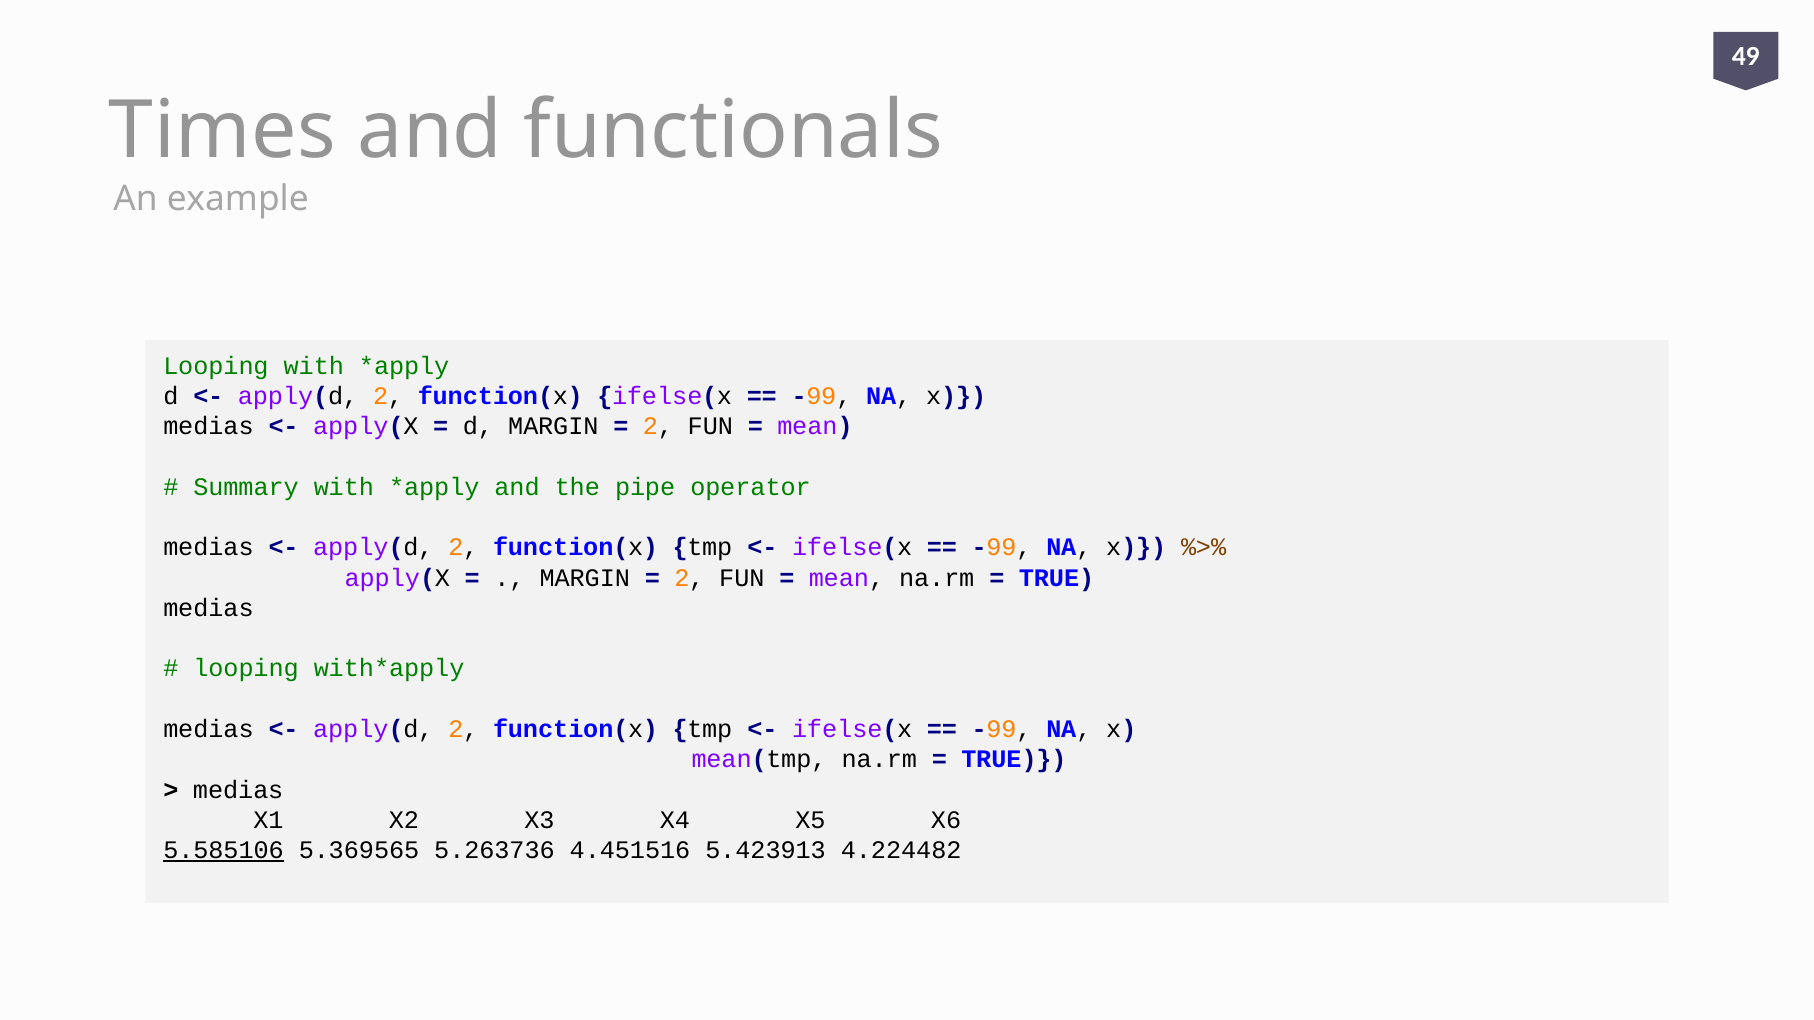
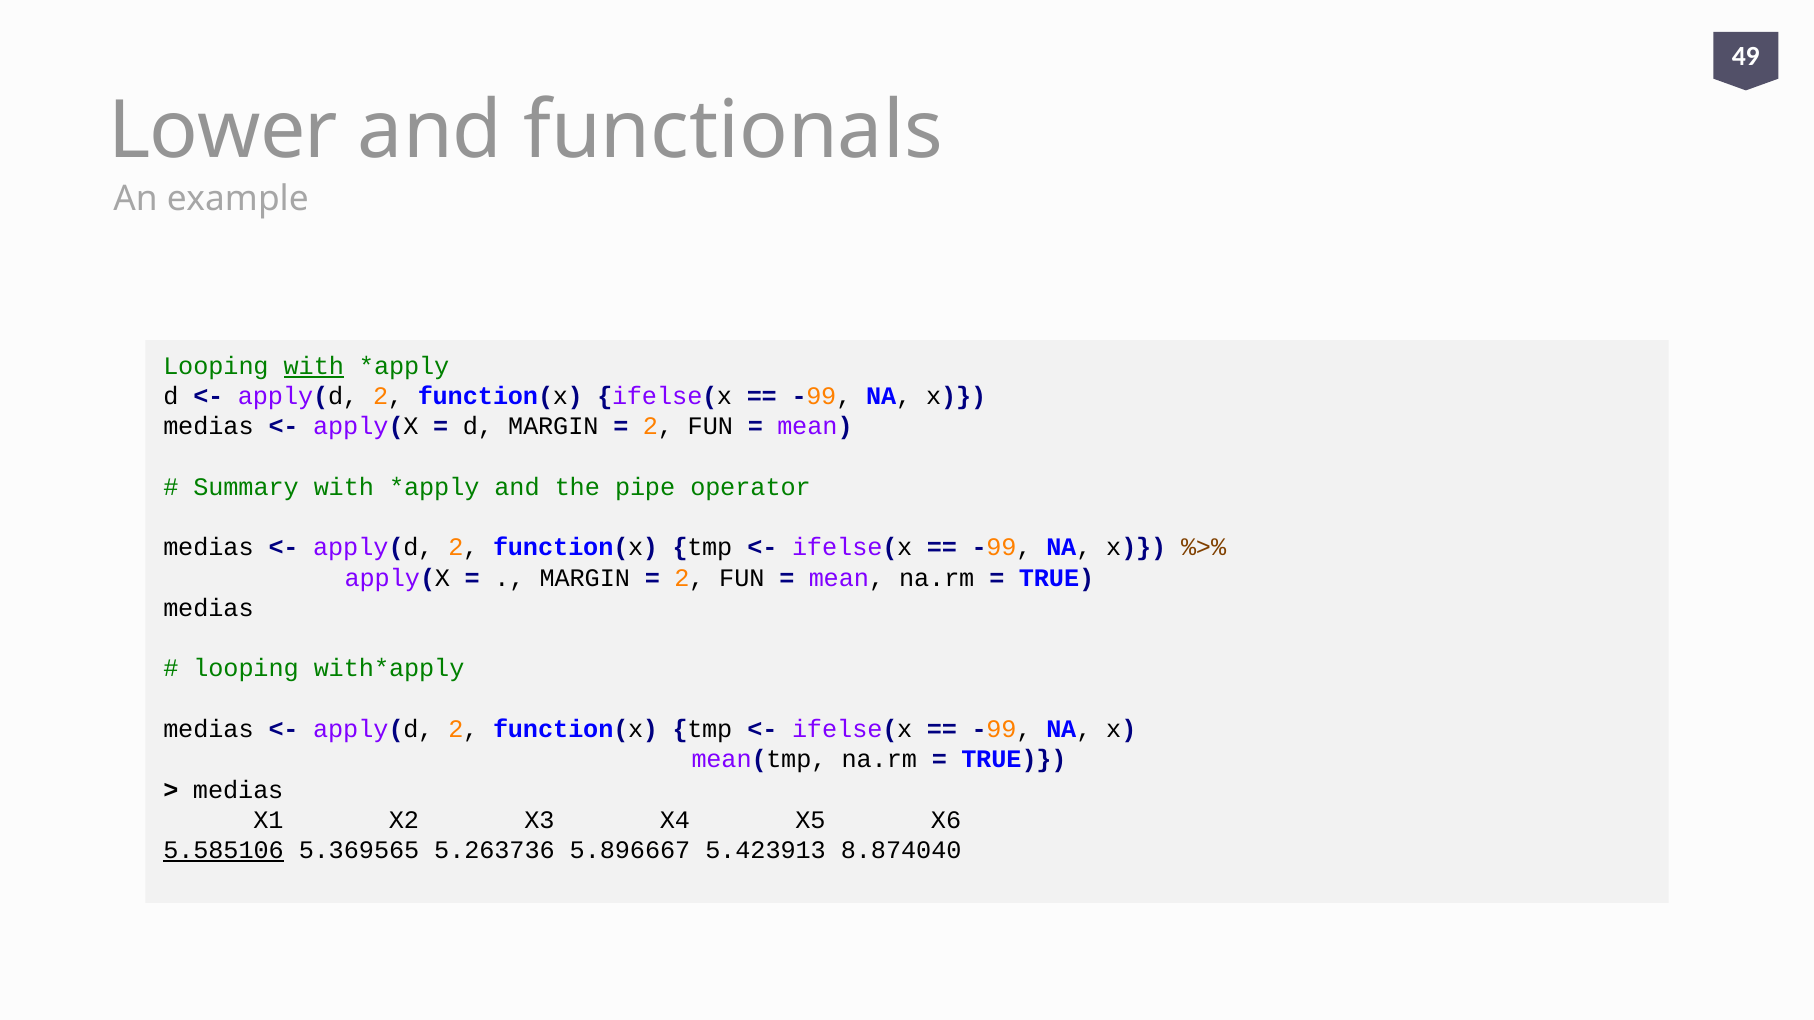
Times: Times -> Lower
with at (314, 366) underline: none -> present
4.451516: 4.451516 -> 5.896667
4.224482: 4.224482 -> 8.874040
